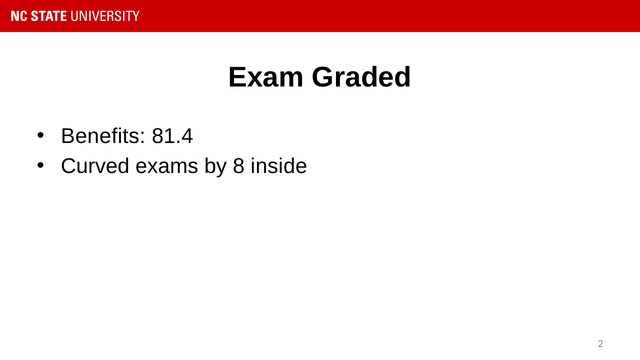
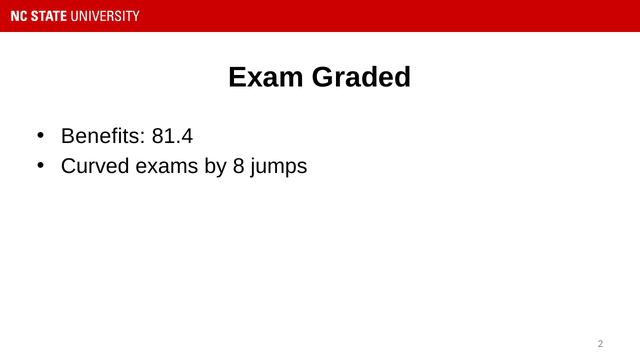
inside: inside -> jumps
